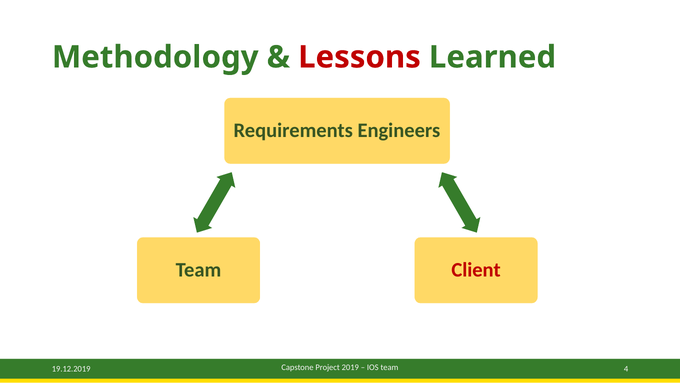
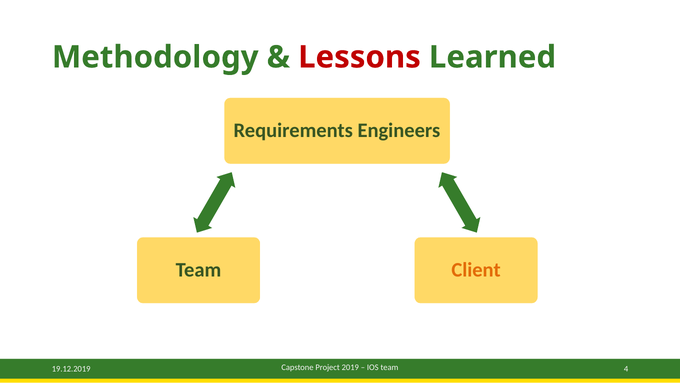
Client colour: red -> orange
